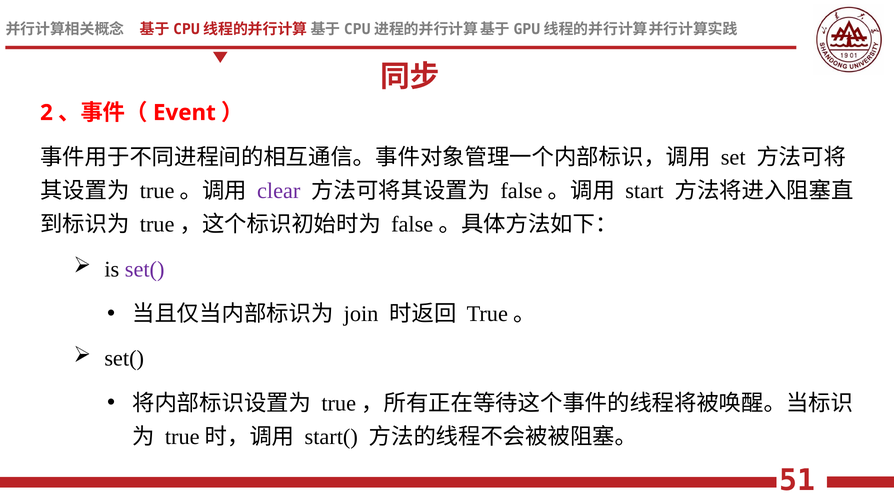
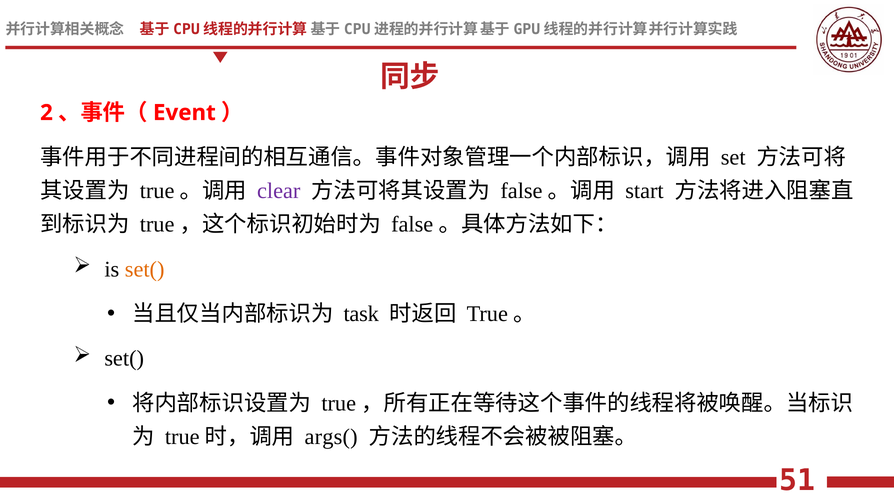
set( at (145, 269) colour: purple -> orange
join: join -> task
start(: start( -> args(
